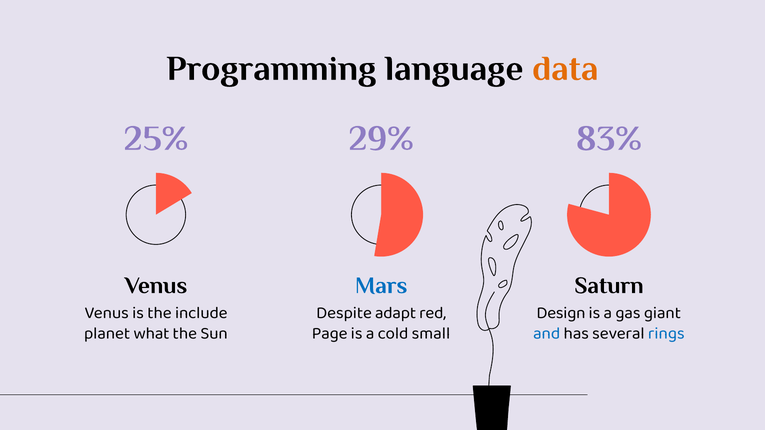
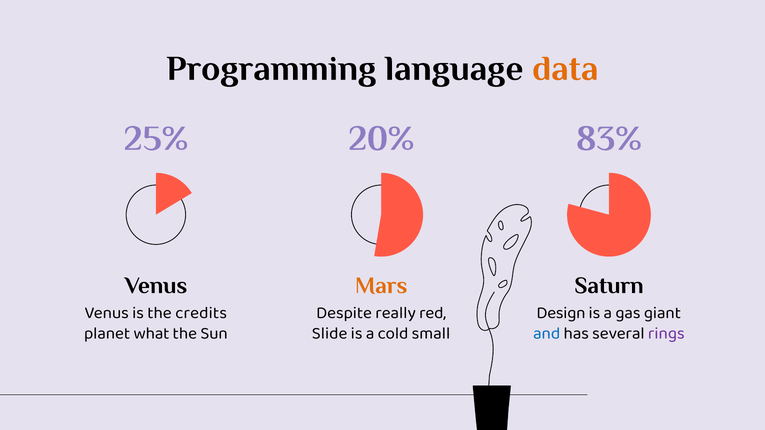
29%: 29% -> 20%
Mars colour: blue -> orange
include: include -> credits
adapt: adapt -> really
Page: Page -> Slide
rings colour: blue -> purple
